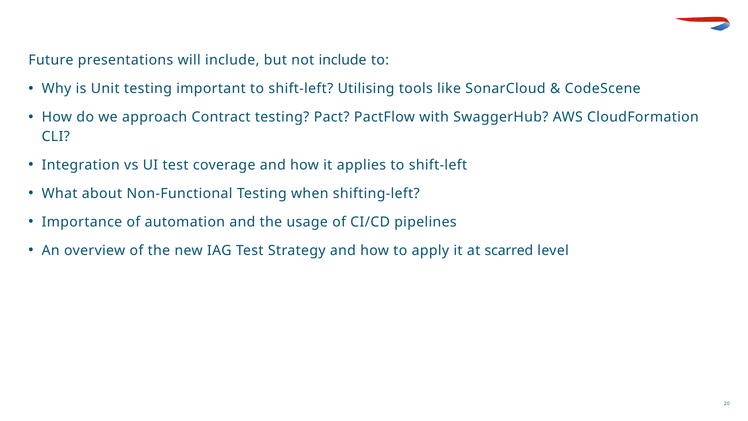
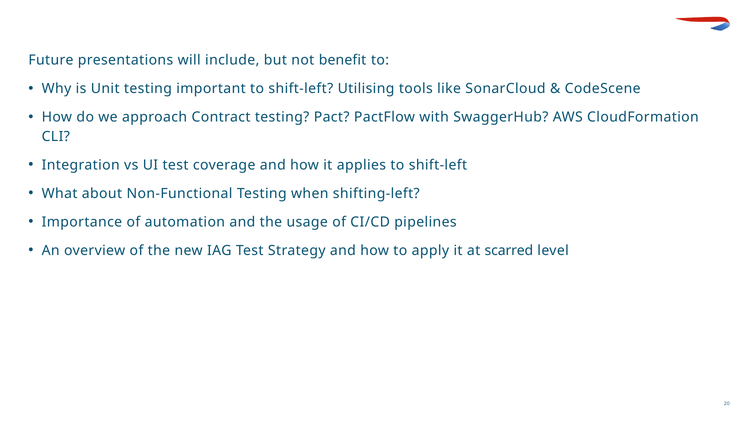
not include: include -> benefit
